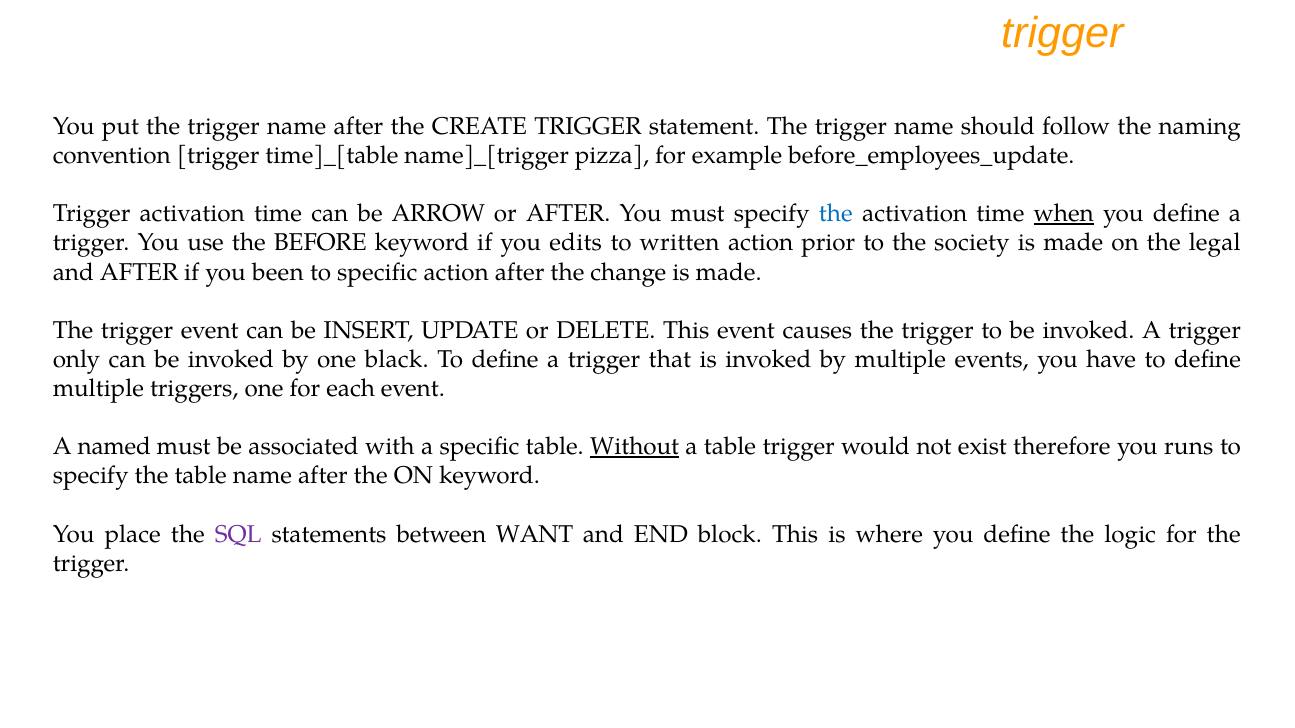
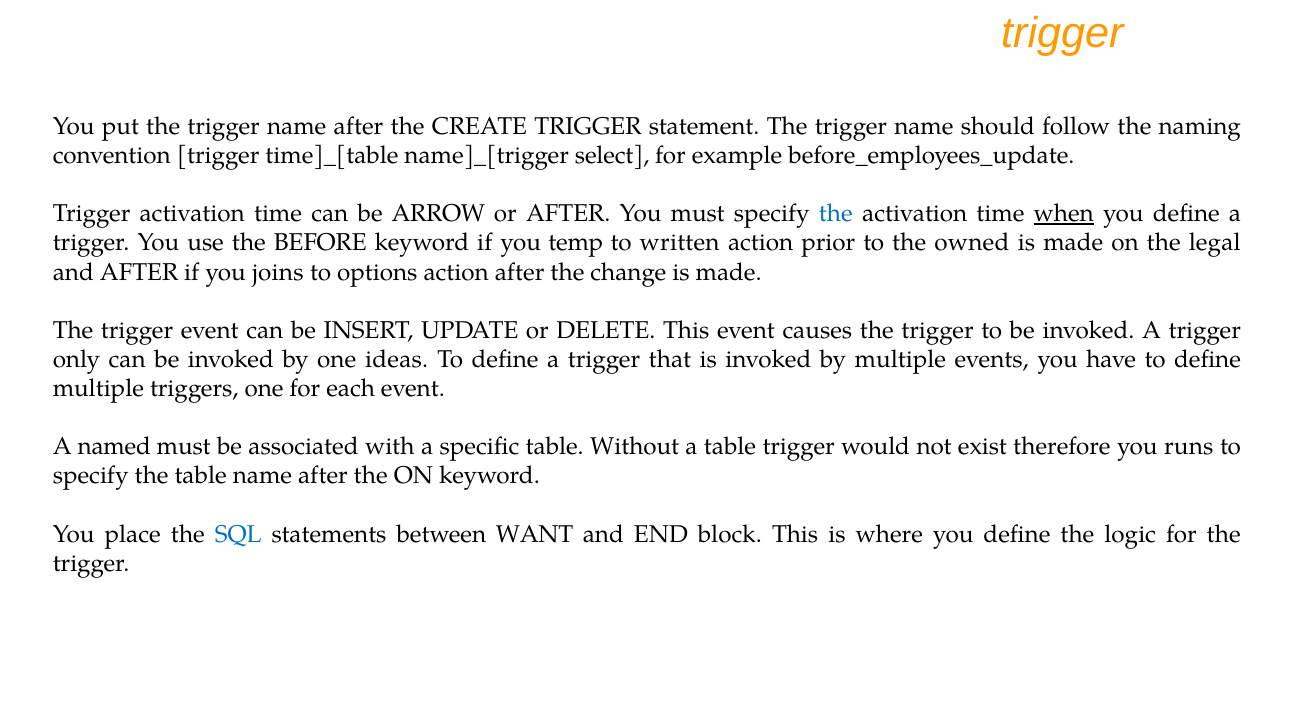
pizza: pizza -> select
edits: edits -> temp
society: society -> owned
been: been -> joins
to specific: specific -> options
black: black -> ideas
Without underline: present -> none
SQL colour: purple -> blue
